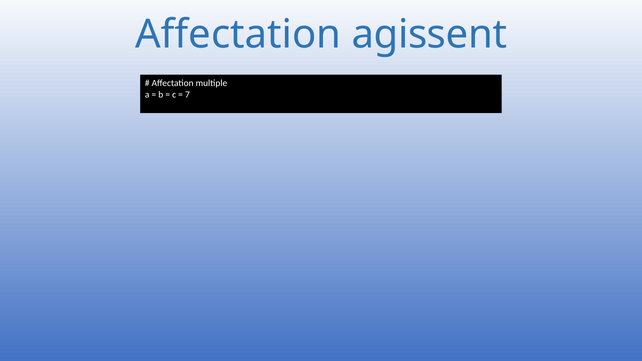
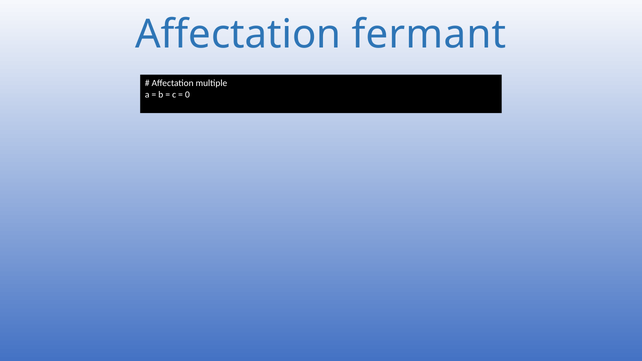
agissent: agissent -> fermant
7: 7 -> 0
